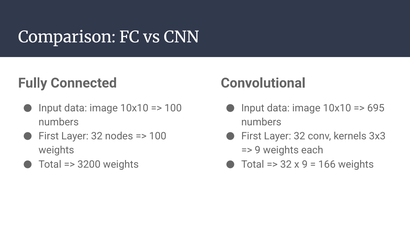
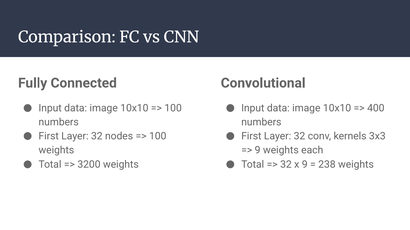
695: 695 -> 400
166: 166 -> 238
